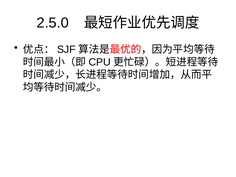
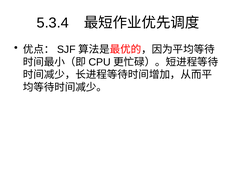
2.5.0: 2.5.0 -> 5.3.4
